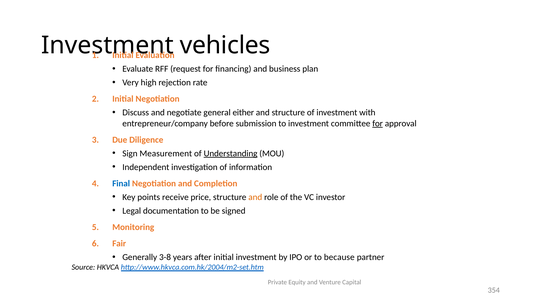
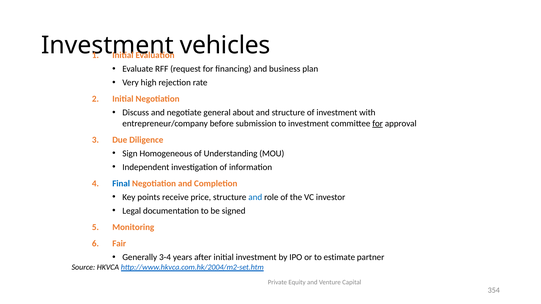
either: either -> about
Measurement: Measurement -> Homogeneous
Understanding underline: present -> none
and at (255, 197) colour: orange -> blue
3-8: 3-8 -> 3-4
because: because -> estimate
